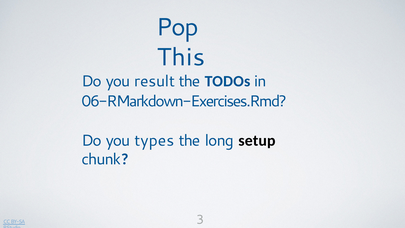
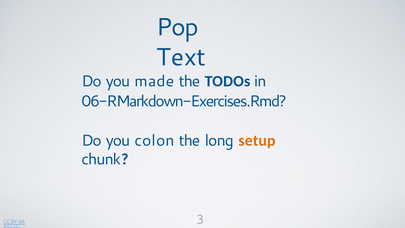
This: This -> Text
result: result -> made
types: types -> colon
setup colour: black -> orange
